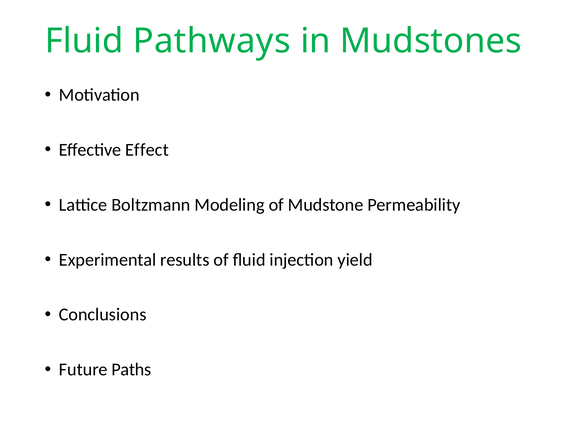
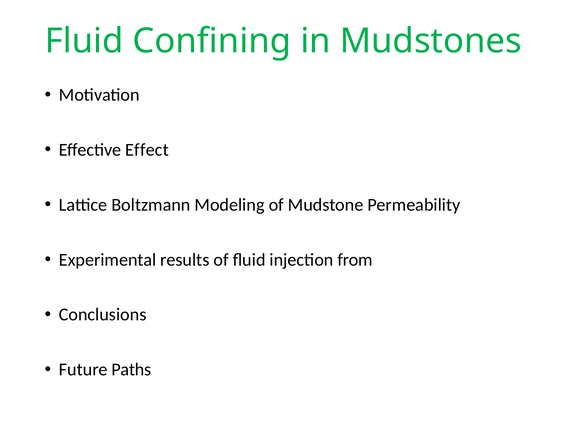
Pathways: Pathways -> Confining
yield: yield -> from
